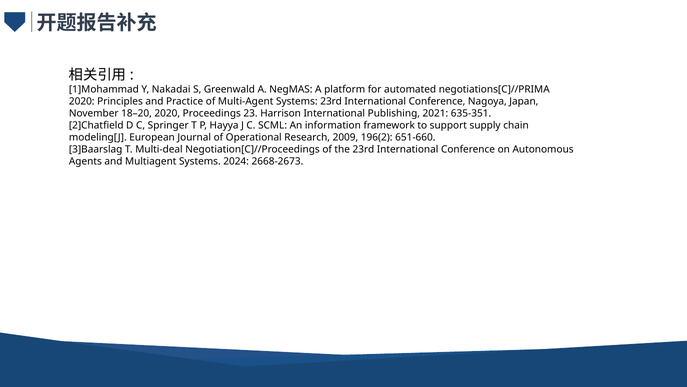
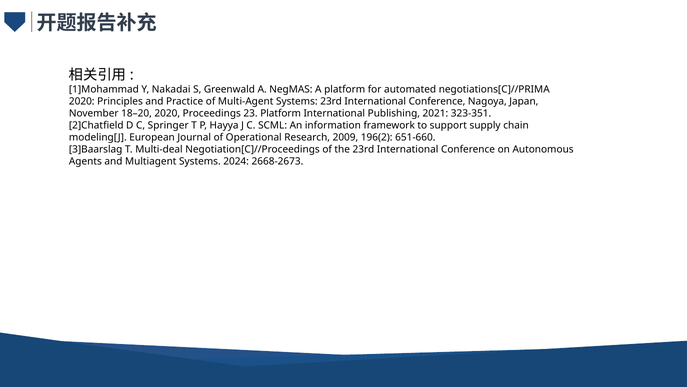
23 Harrison: Harrison -> Platform
635-351: 635-351 -> 323-351
